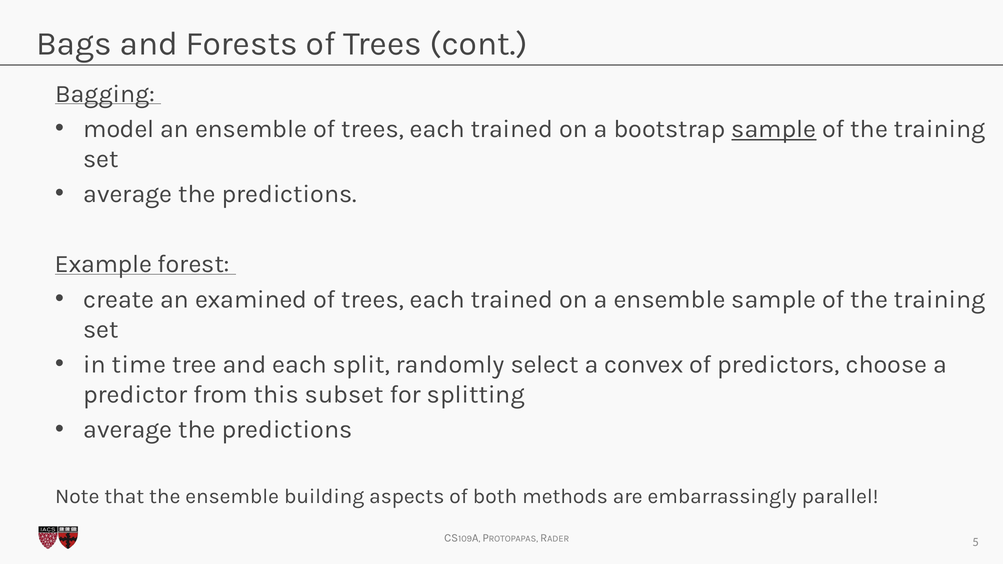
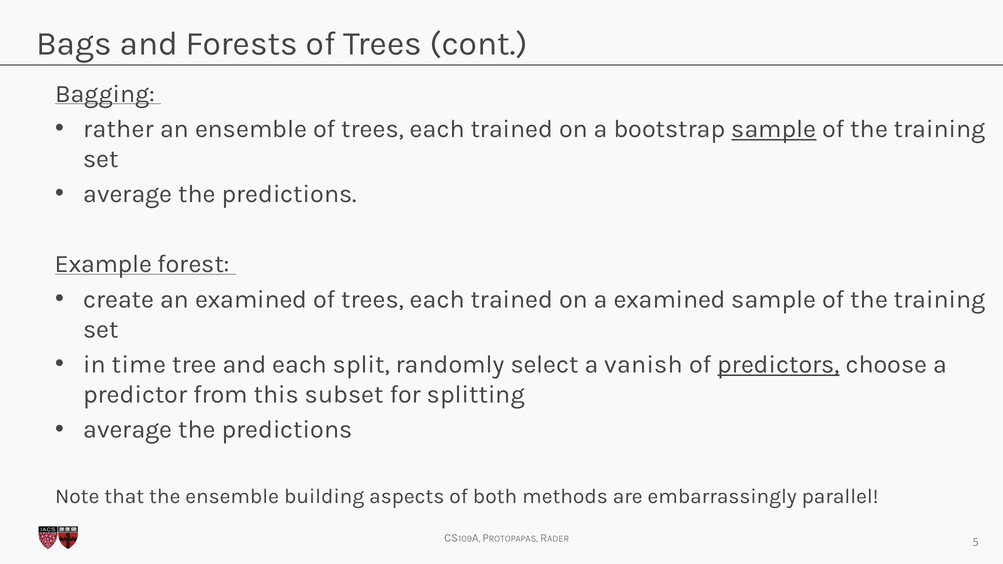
model: model -> rather
a ensemble: ensemble -> examined
convex: convex -> vanish
predictors underline: none -> present
